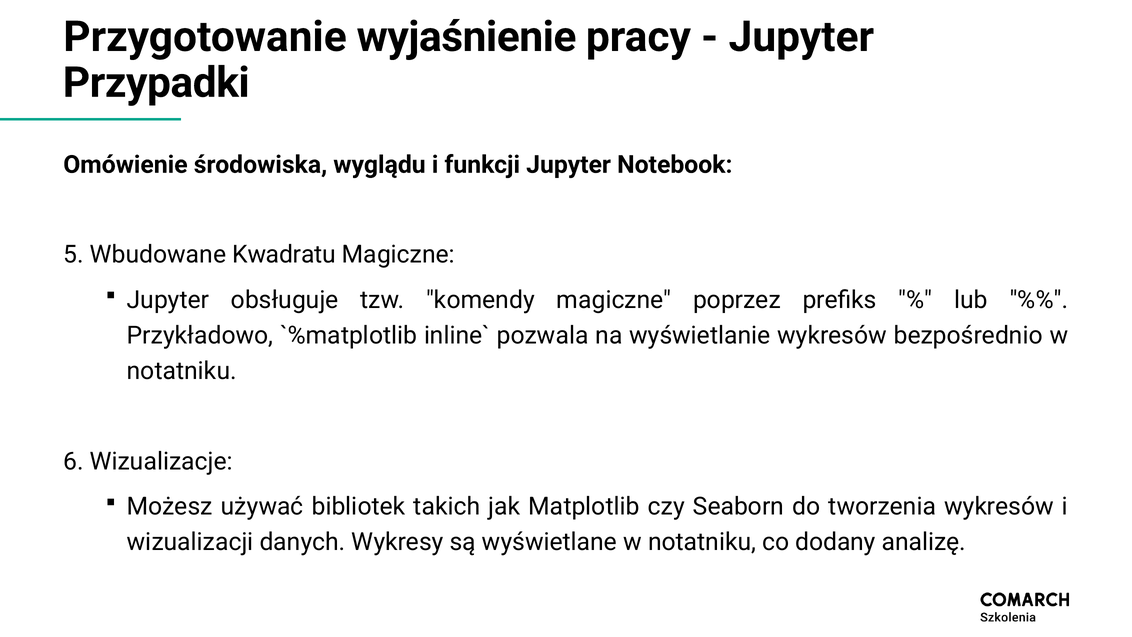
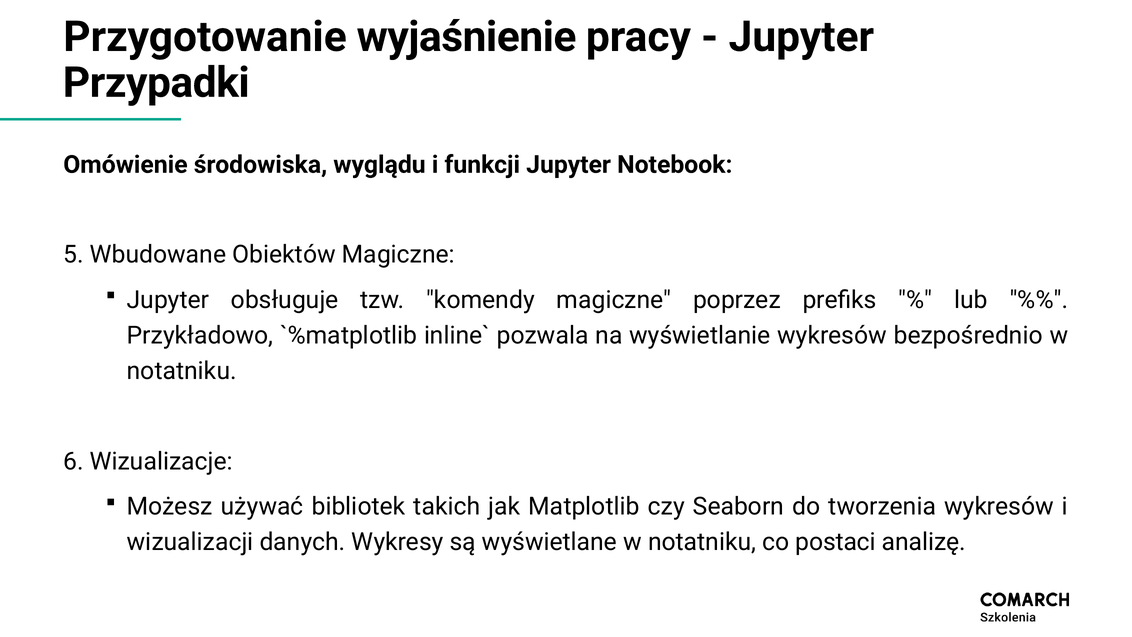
Kwadratu: Kwadratu -> Obiektów
dodany: dodany -> postaci
